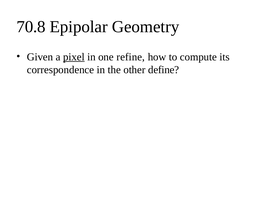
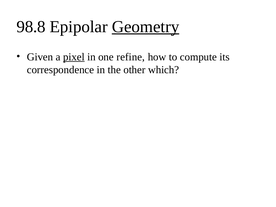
70.8: 70.8 -> 98.8
Geometry underline: none -> present
define: define -> which
